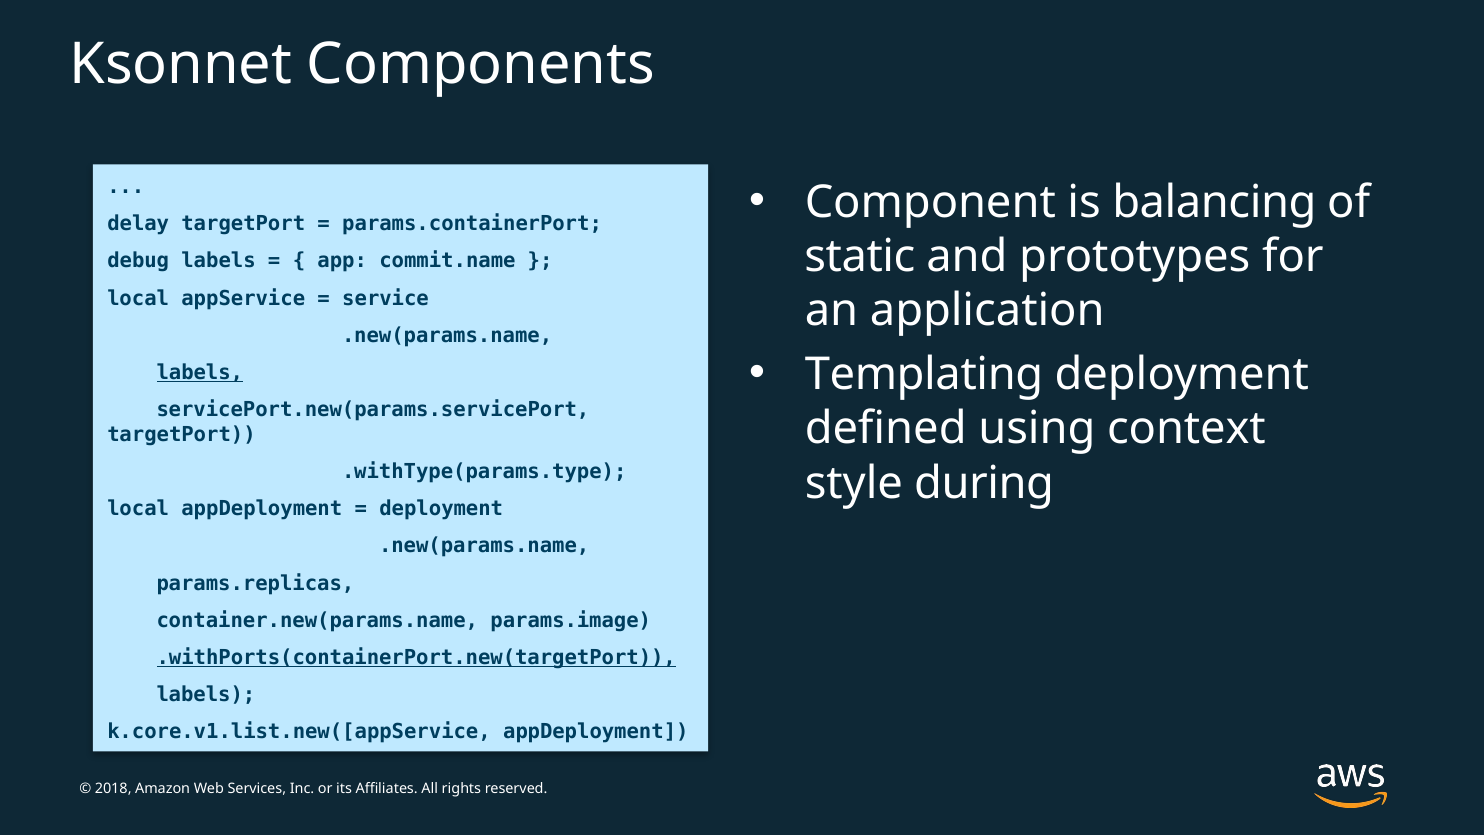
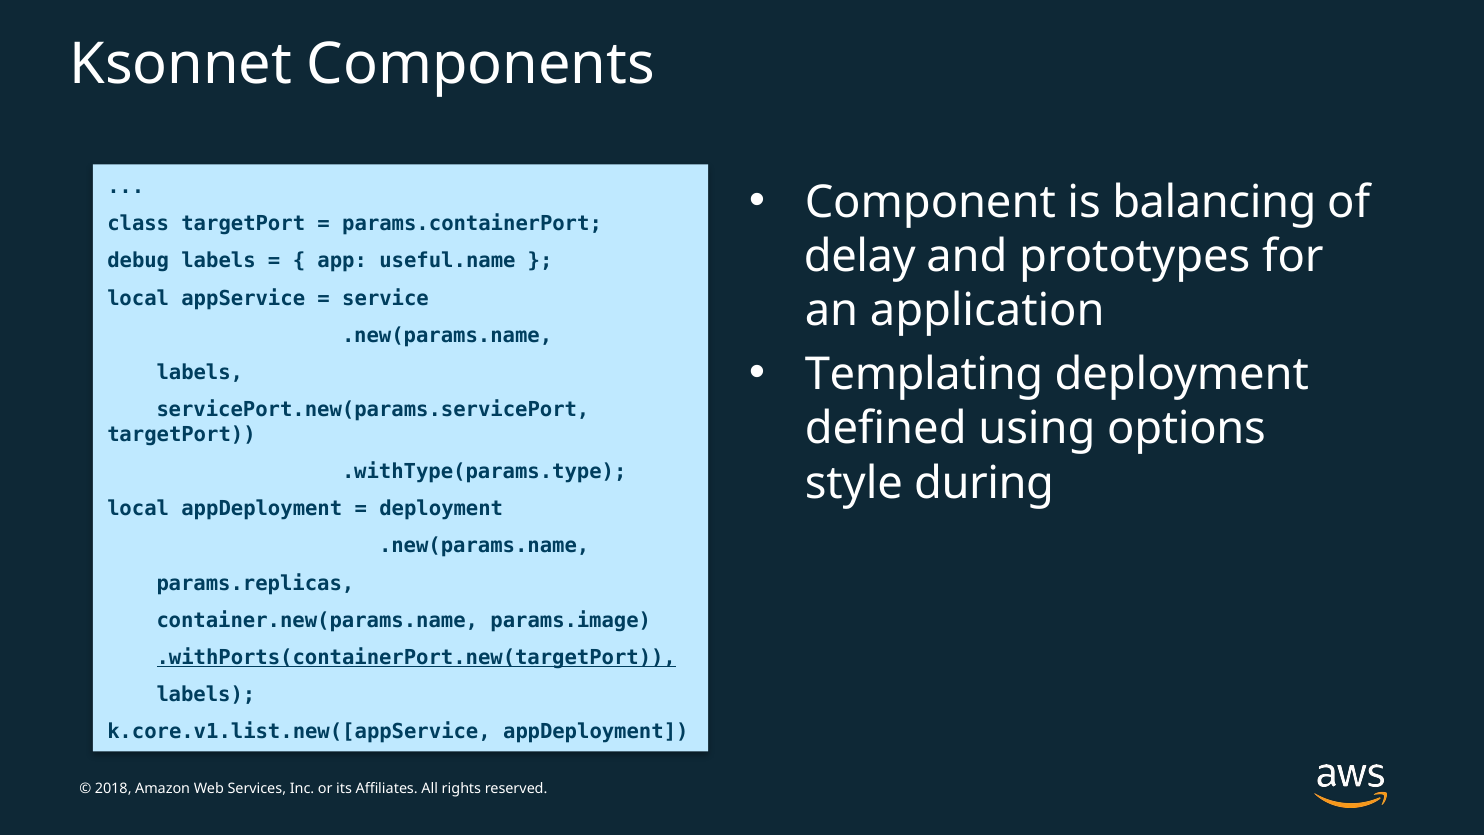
delay: delay -> class
static: static -> delay
commit.name: commit.name -> useful.name
labels at (200, 372) underline: present -> none
context: context -> options
